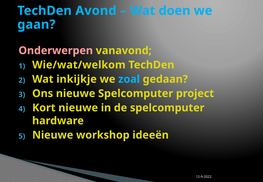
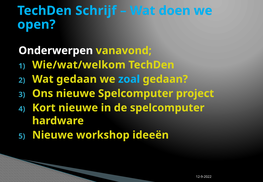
Avond: Avond -> Schrijf
gaan: gaan -> open
Onderwerpen colour: pink -> white
Wat inkijkje: inkijkje -> gedaan
